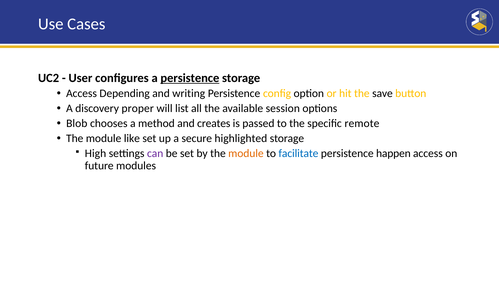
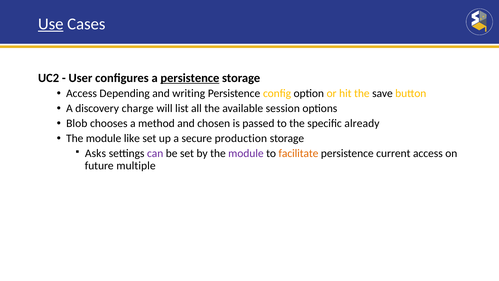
Use underline: none -> present
proper: proper -> charge
creates: creates -> chosen
remote: remote -> already
highlighted: highlighted -> production
High: High -> Asks
module at (246, 153) colour: orange -> purple
facilitate colour: blue -> orange
happen: happen -> current
modules: modules -> multiple
